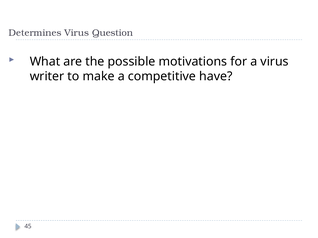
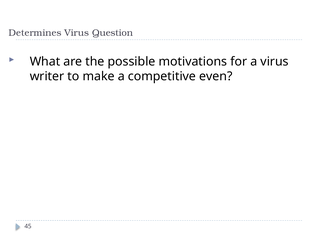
have: have -> even
